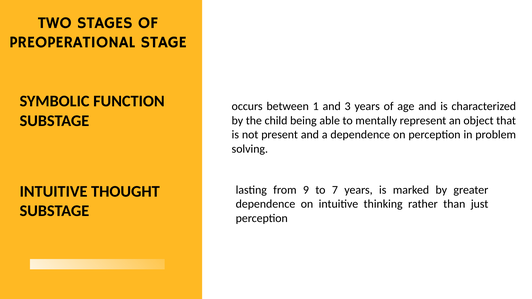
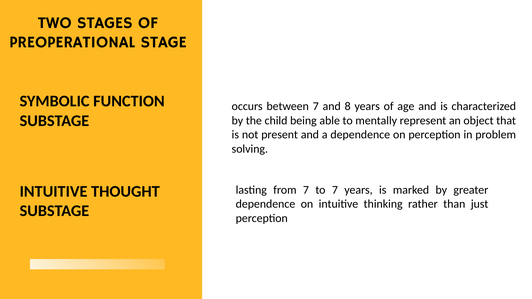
between 1: 1 -> 7
3: 3 -> 8
from 9: 9 -> 7
